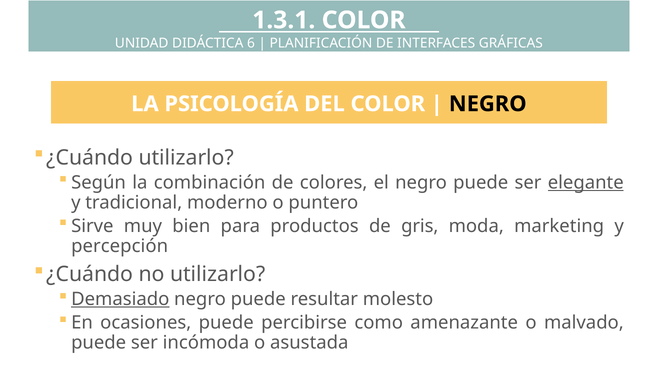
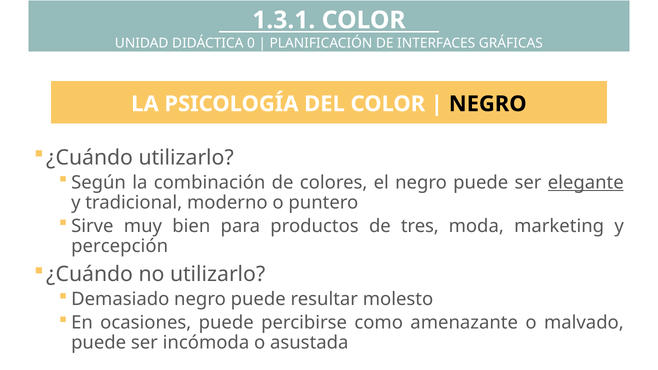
6: 6 -> 0
gris: gris -> tres
Demasiado underline: present -> none
